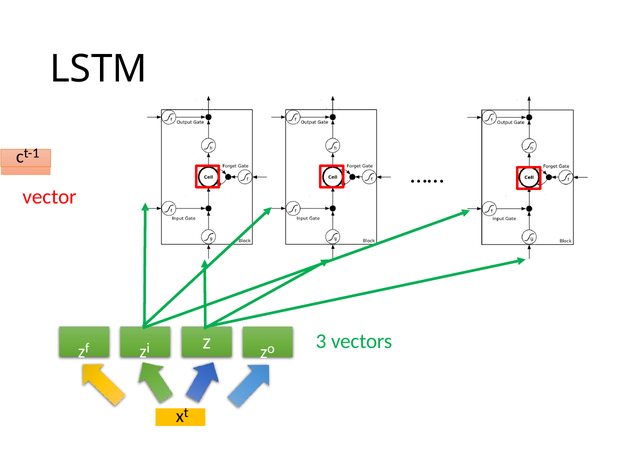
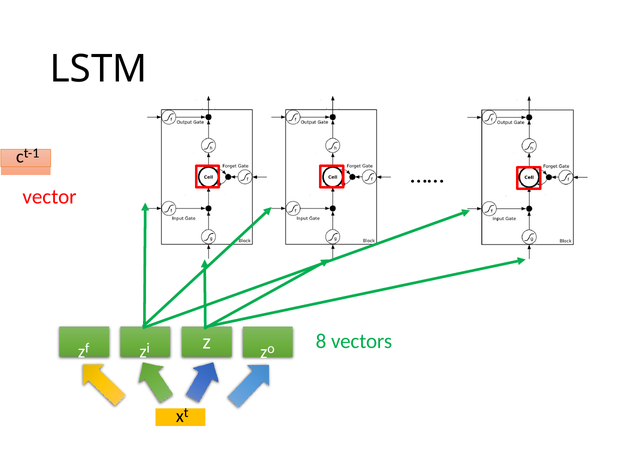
3: 3 -> 8
